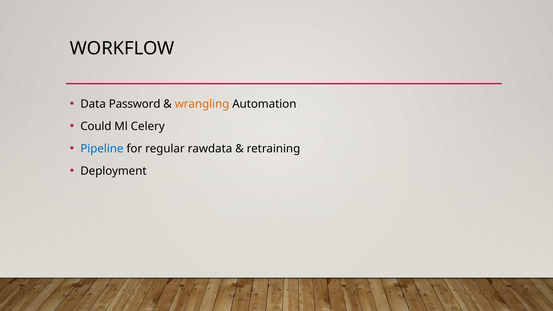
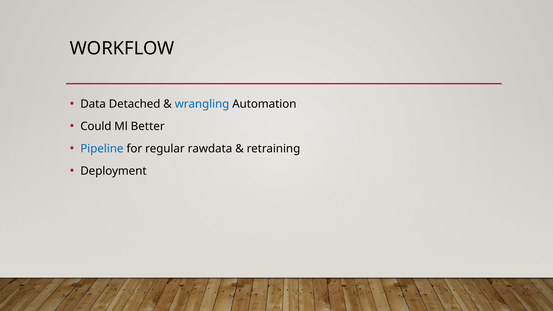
Password: Password -> Detached
wrangling colour: orange -> blue
Celery: Celery -> Better
